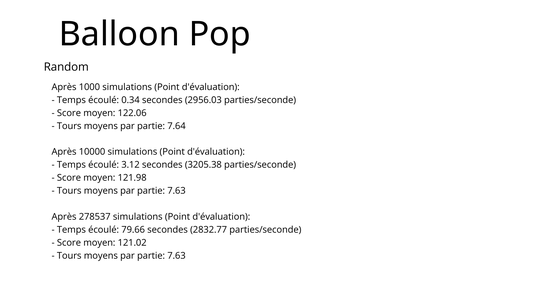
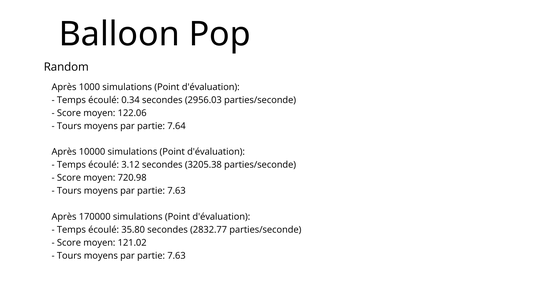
121.98: 121.98 -> 720.98
278537: 278537 -> 170000
79.66: 79.66 -> 35.80
